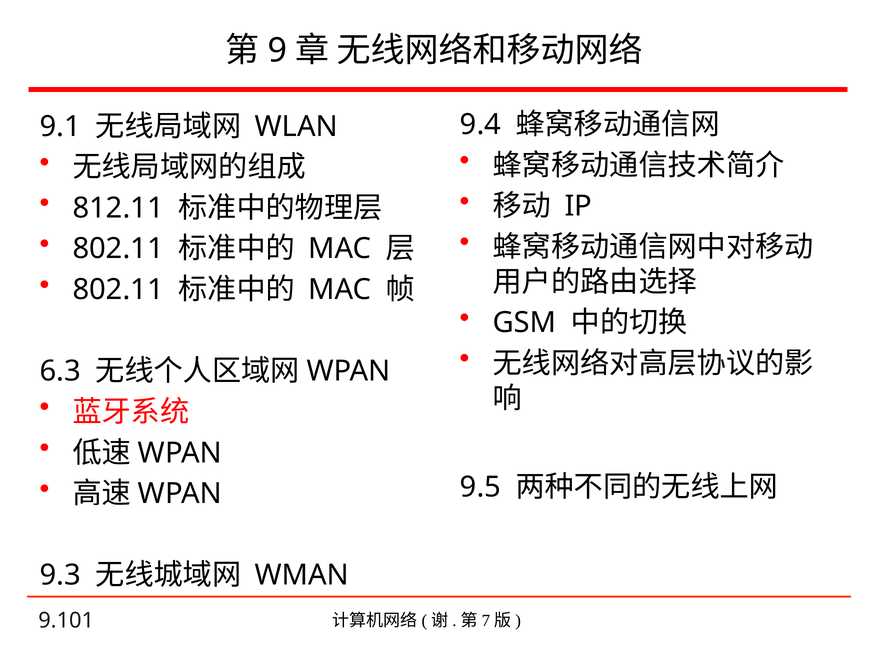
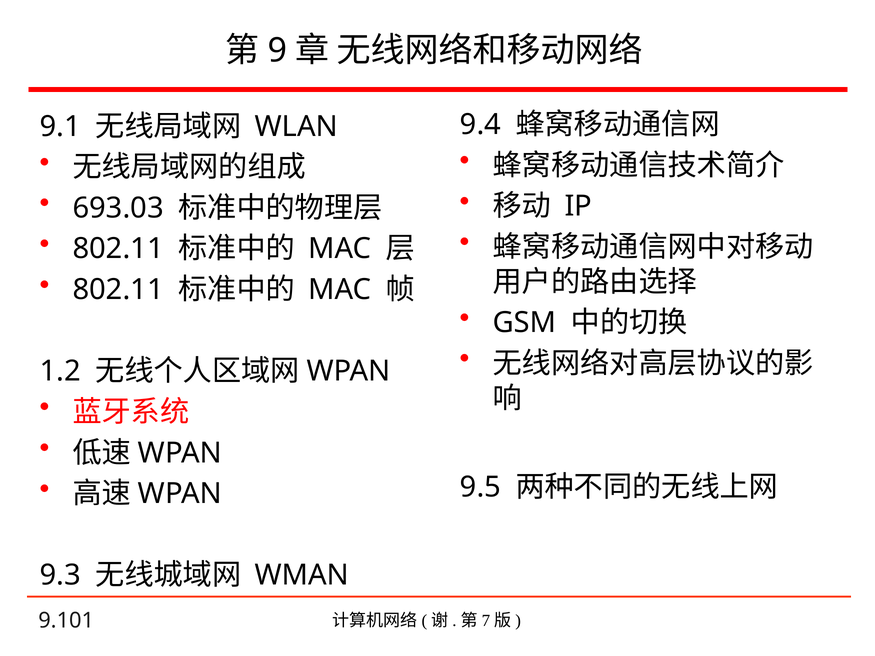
812.11: 812.11 -> 693.03
6.3: 6.3 -> 1.2
